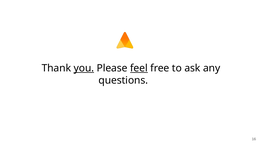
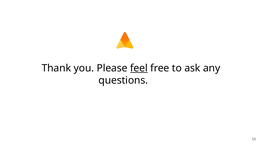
you underline: present -> none
